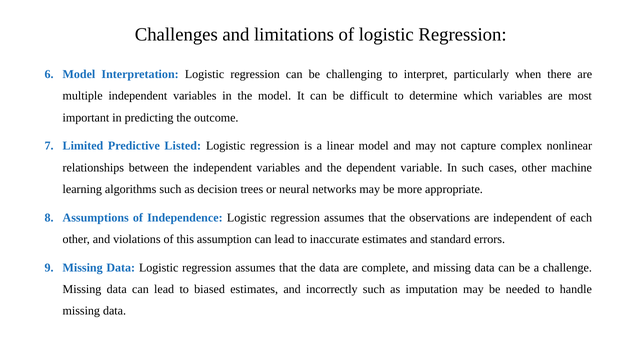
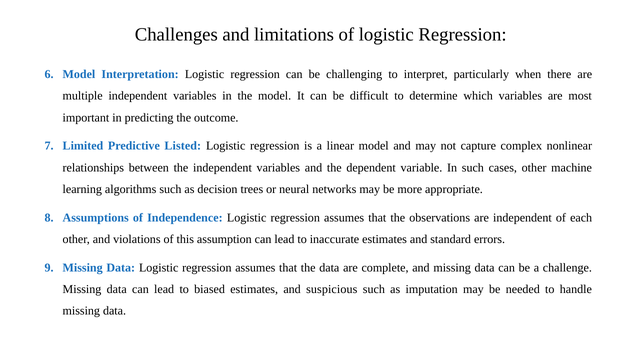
incorrectly: incorrectly -> suspicious
